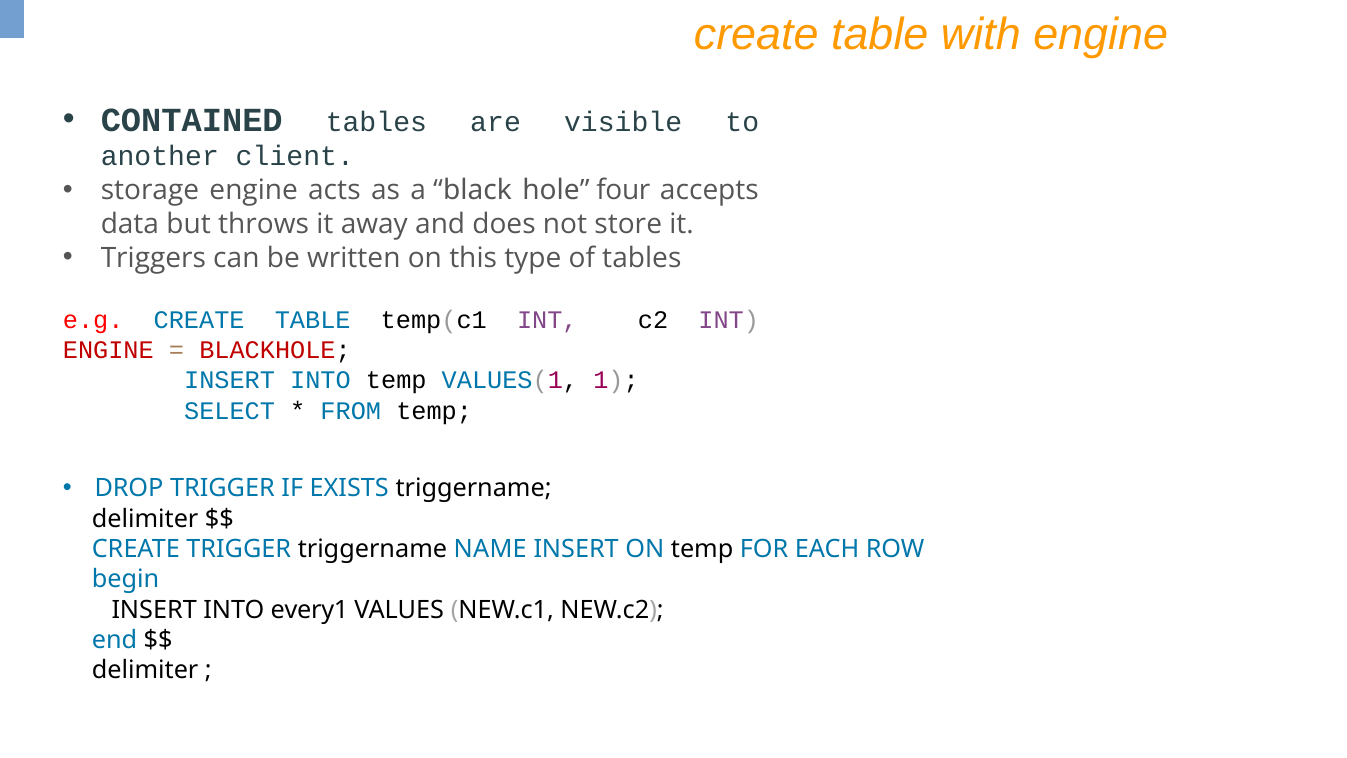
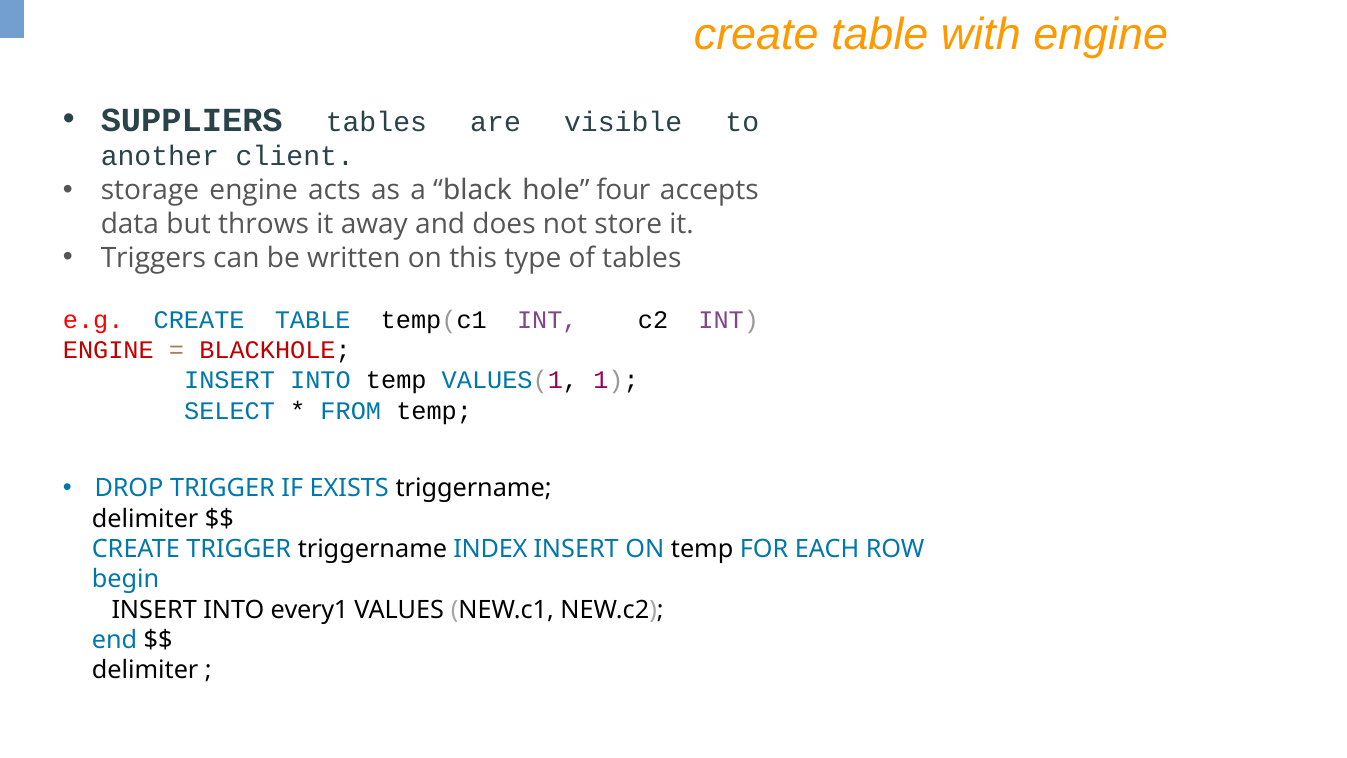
CONTAINED: CONTAINED -> SUPPLIERS
NAME: NAME -> INDEX
